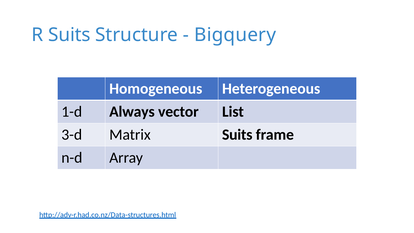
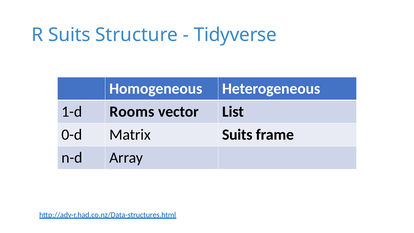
Bigquery: Bigquery -> Tidyverse
Always: Always -> Rooms
3-d: 3-d -> 0-d
